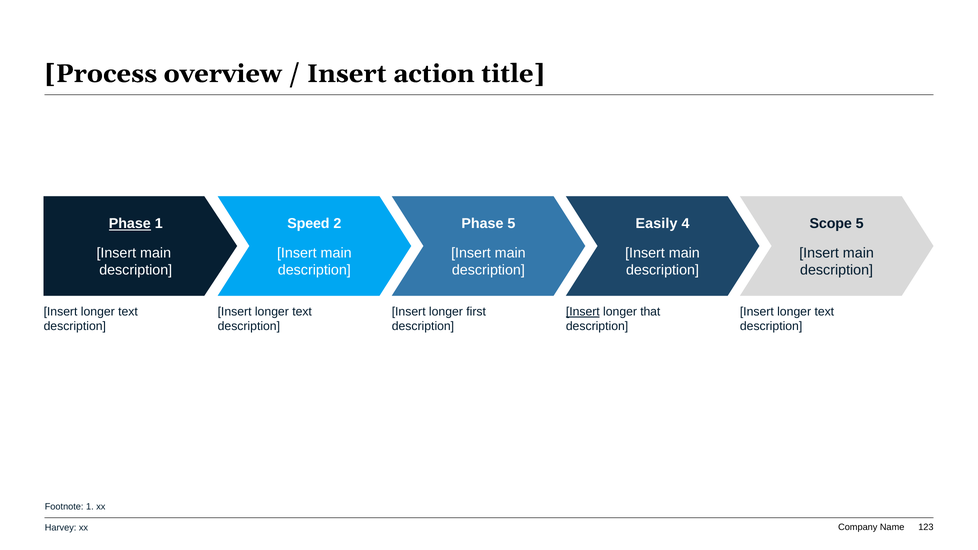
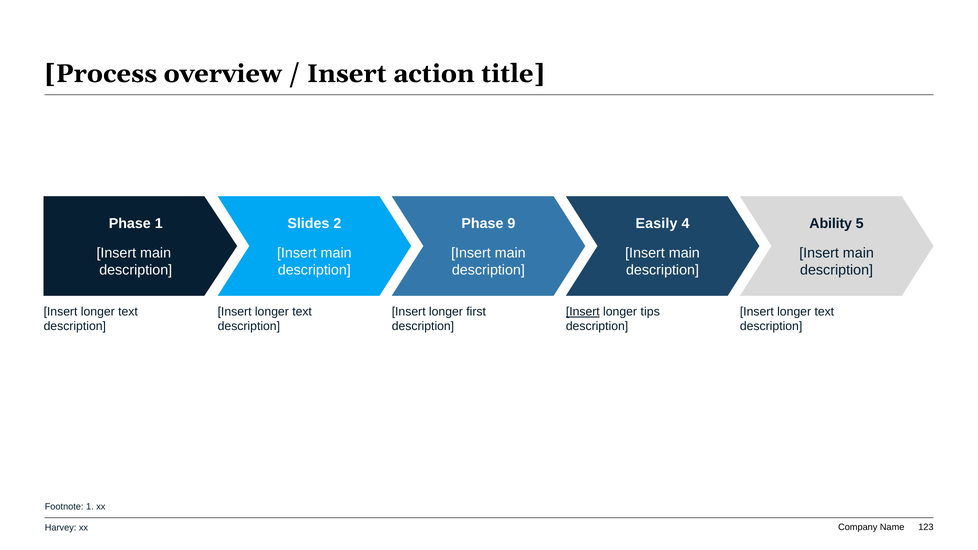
Phase at (130, 224) underline: present -> none
Speed: Speed -> Slides
Phase 5: 5 -> 9
Scope: Scope -> Ability
that: that -> tips
